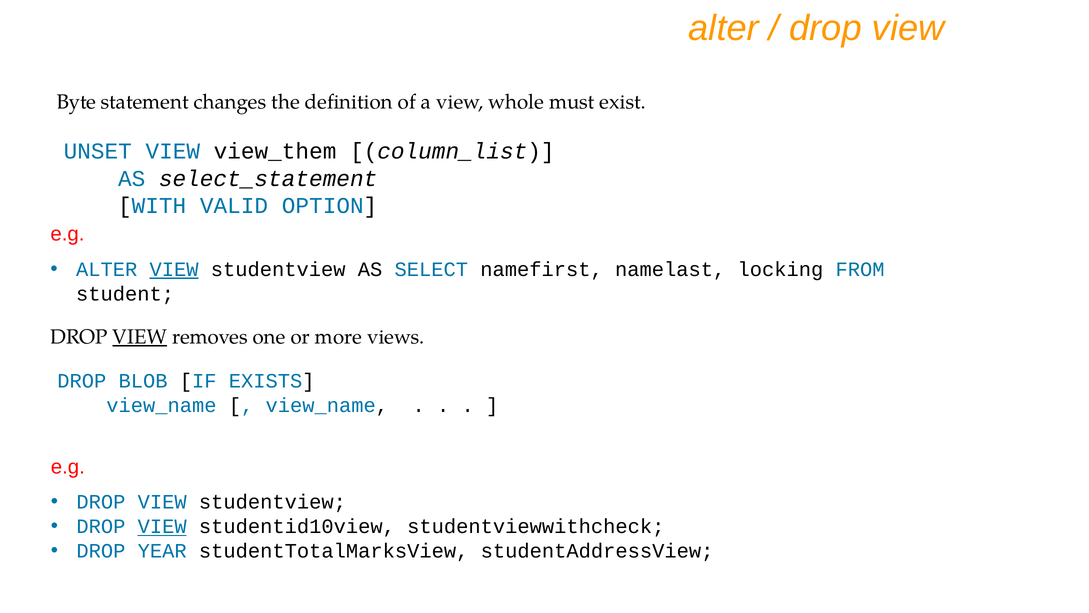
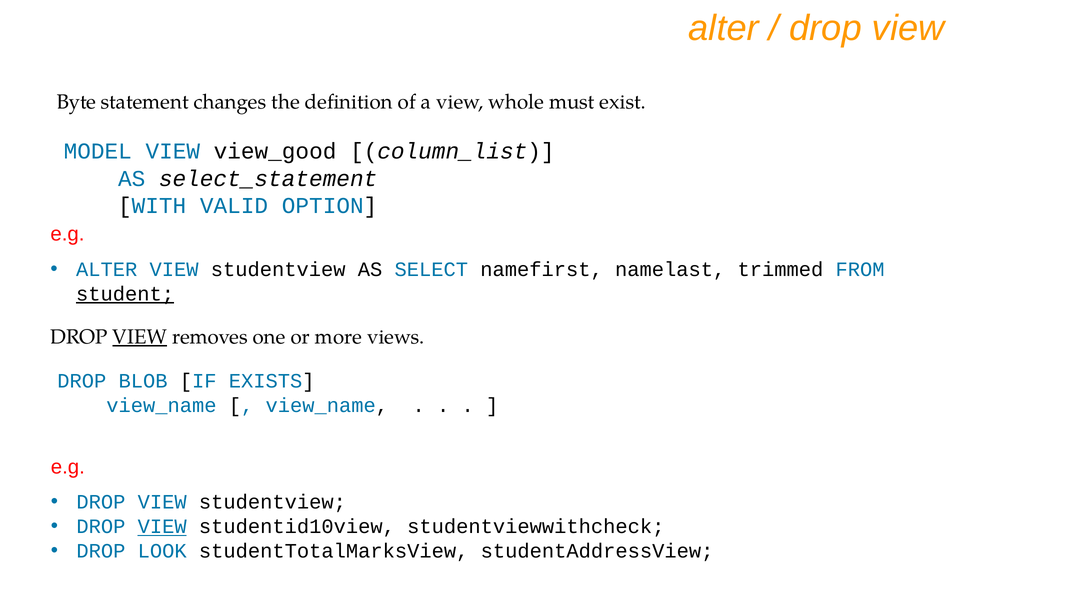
UNSET: UNSET -> MODEL
view_them: view_them -> view_good
VIEW at (174, 269) underline: present -> none
locking: locking -> trimmed
student underline: none -> present
YEAR: YEAR -> LOOK
